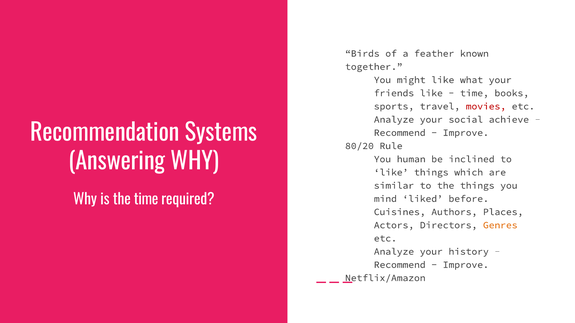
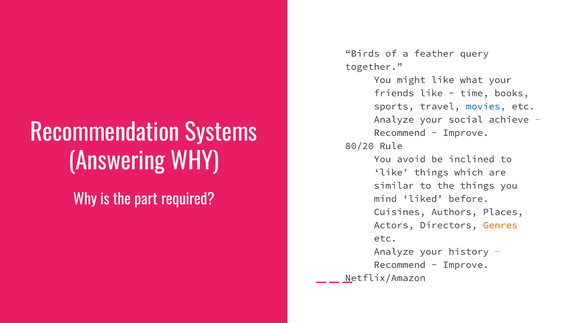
known: known -> query
movies colour: red -> blue
human: human -> avoid
the time: time -> part
